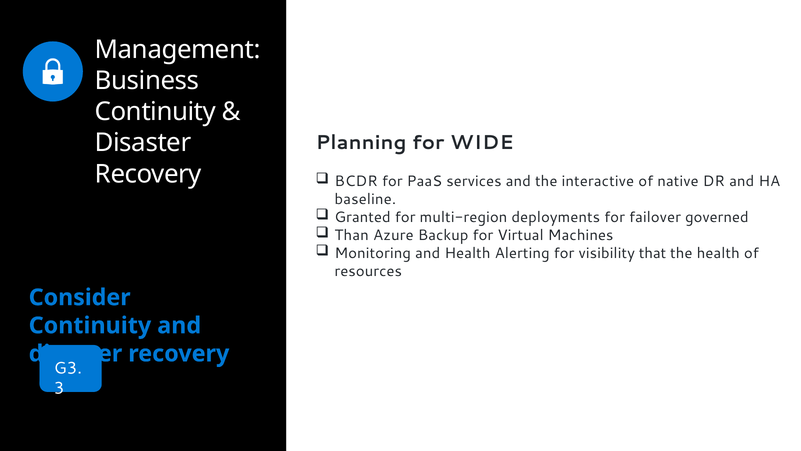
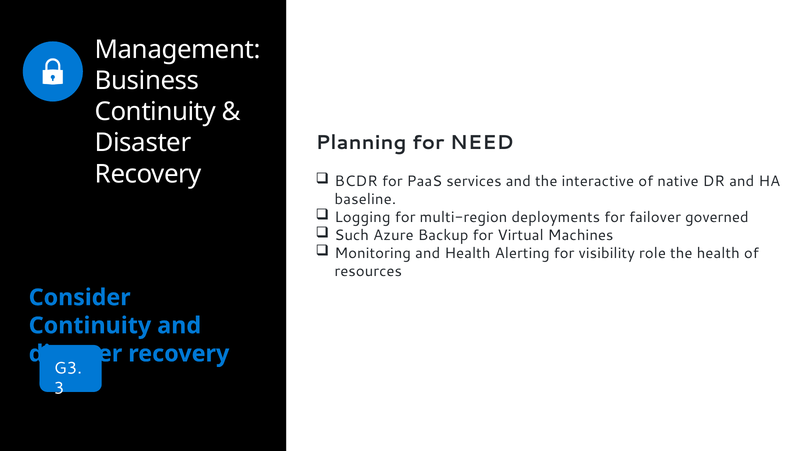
WIDE: WIDE -> NEED
Granted: Granted -> Logging
Than: Than -> Such
that: that -> role
